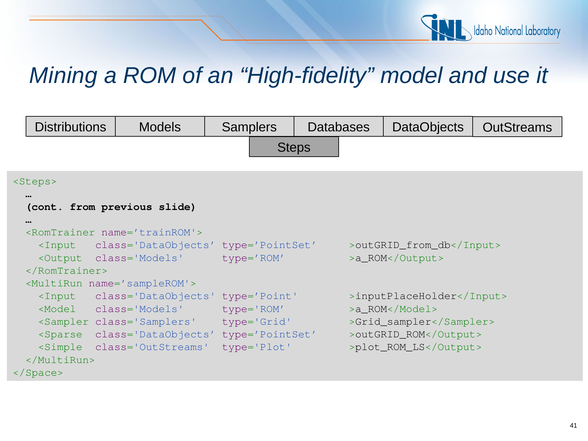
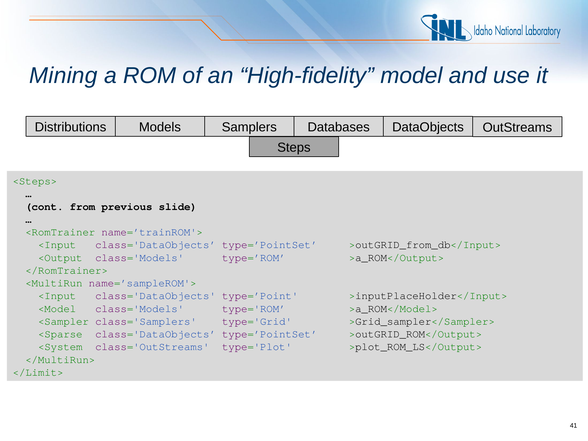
<Simple: <Simple -> <System
</Space>: </Space> -> </Limit>
